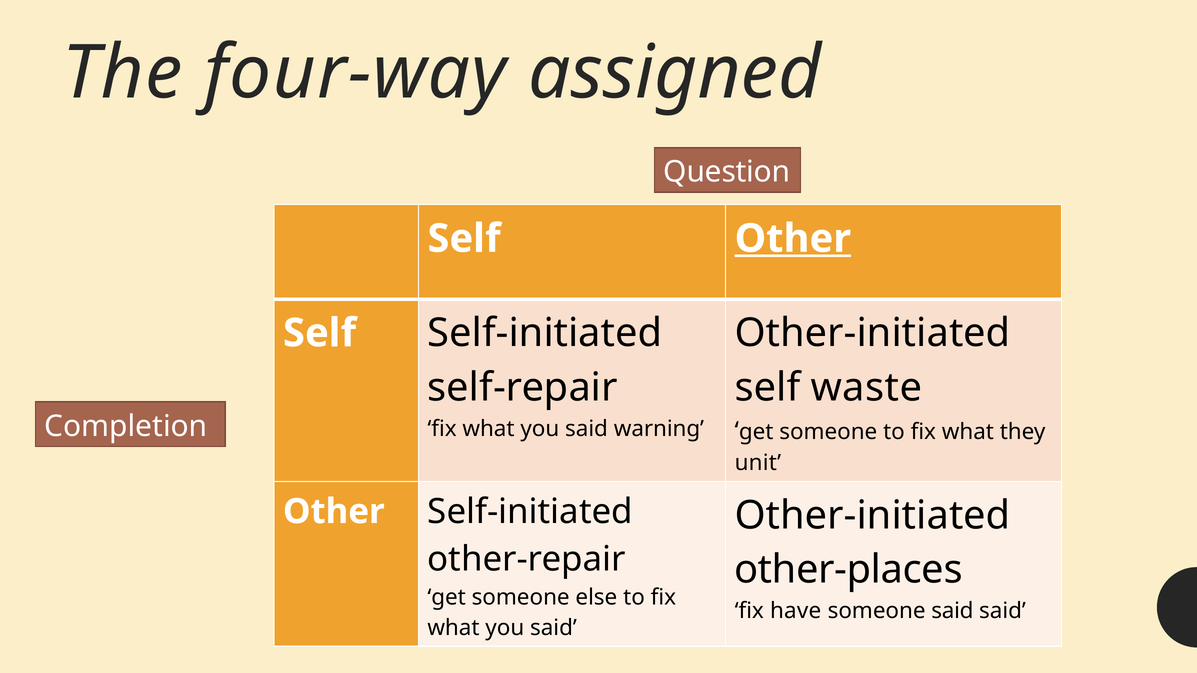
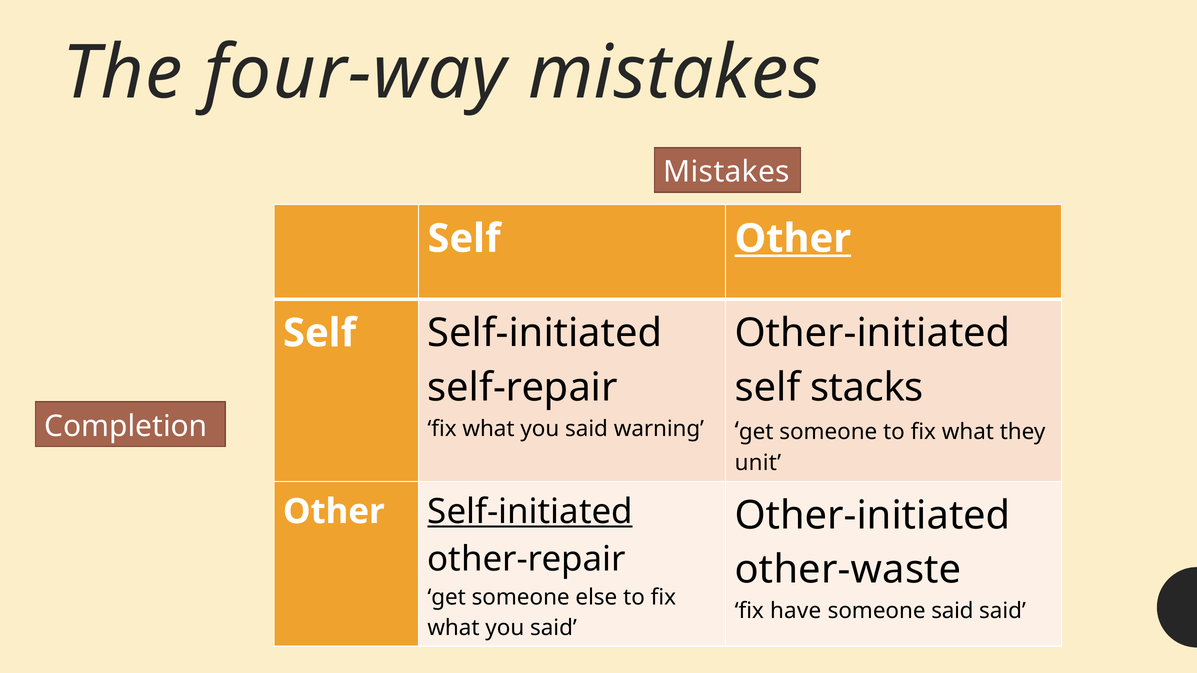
four-way assigned: assigned -> mistakes
Question at (727, 172): Question -> Mistakes
waste: waste -> stacks
Self-initiated at (530, 512) underline: none -> present
other-places: other-places -> other-waste
